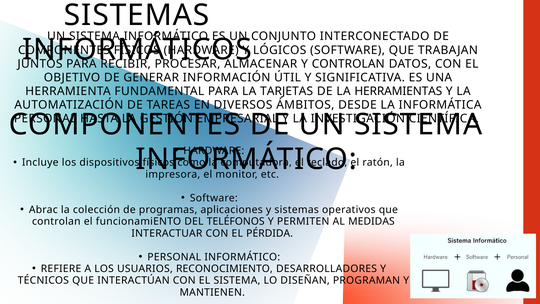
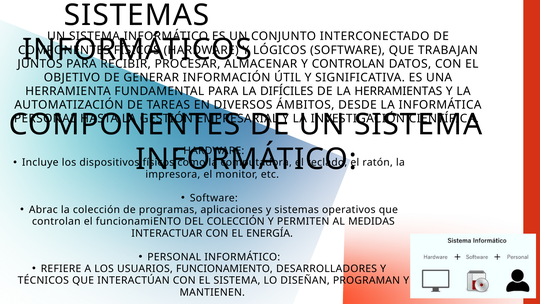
TARJETAS: TARJETAS -> DIFÍCILES
DEL TELÉFONOS: TELÉFONOS -> COLECCIÓN
PÉRDIDA: PÉRDIDA -> ENERGÍA
USUARIOS RECONOCIMIENTO: RECONOCIMIENTO -> FUNCIONAMIENTO
